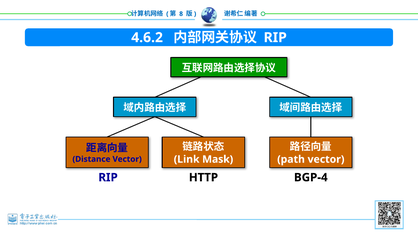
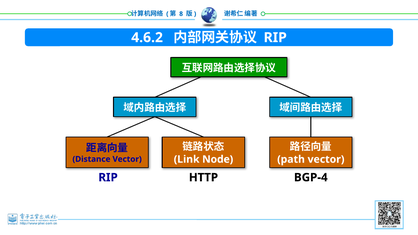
Mask: Mask -> Node
